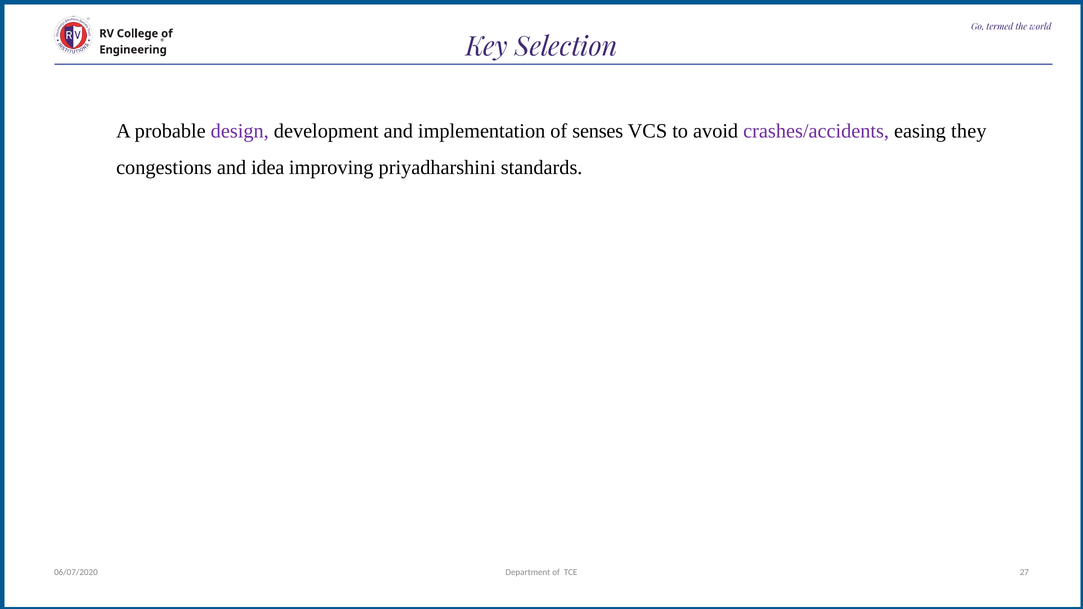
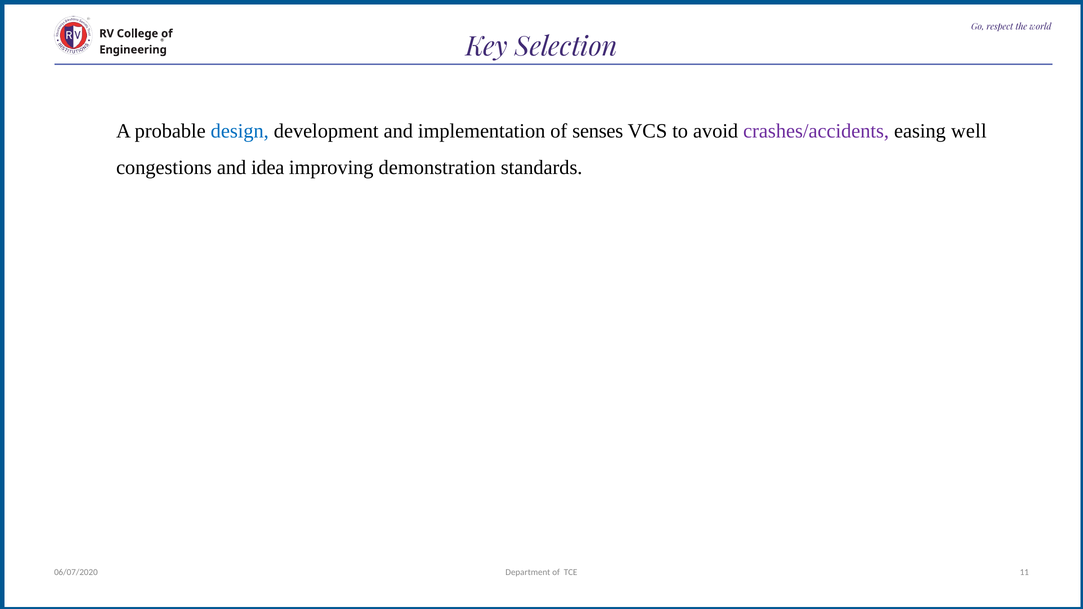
termed: termed -> respect
design colour: purple -> blue
they: they -> well
priyadharshini: priyadharshini -> demonstration
27: 27 -> 11
